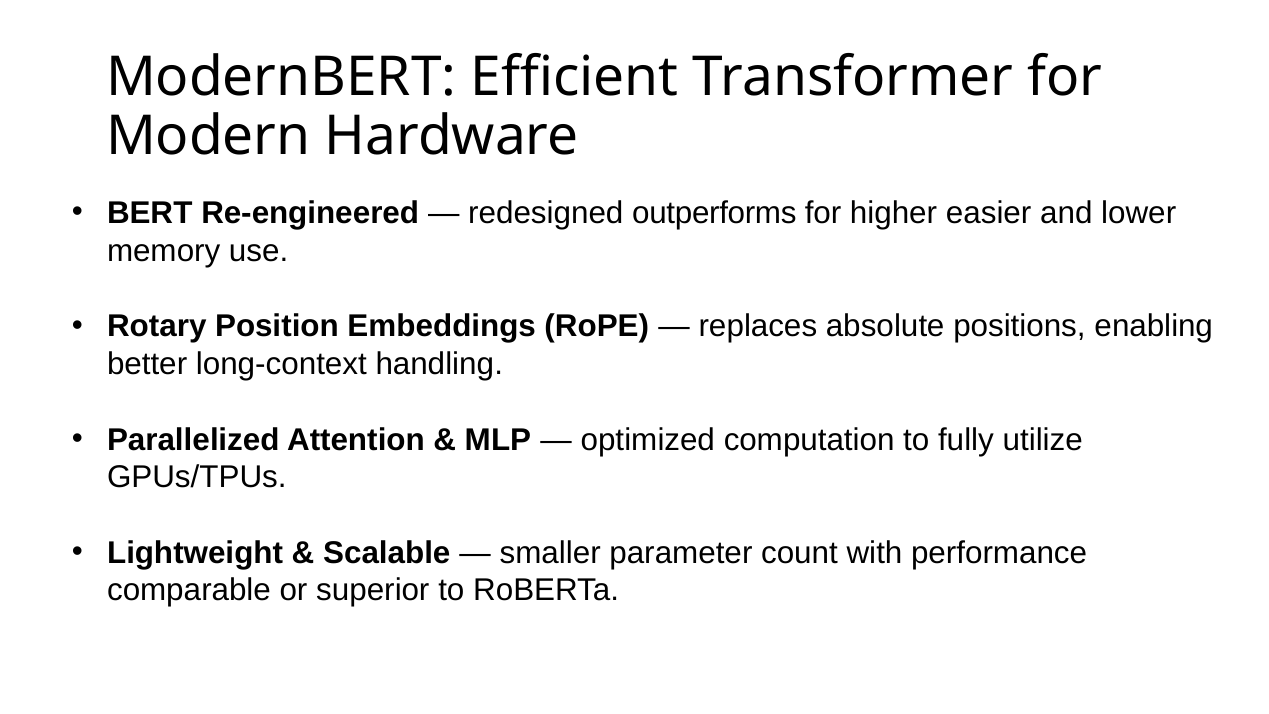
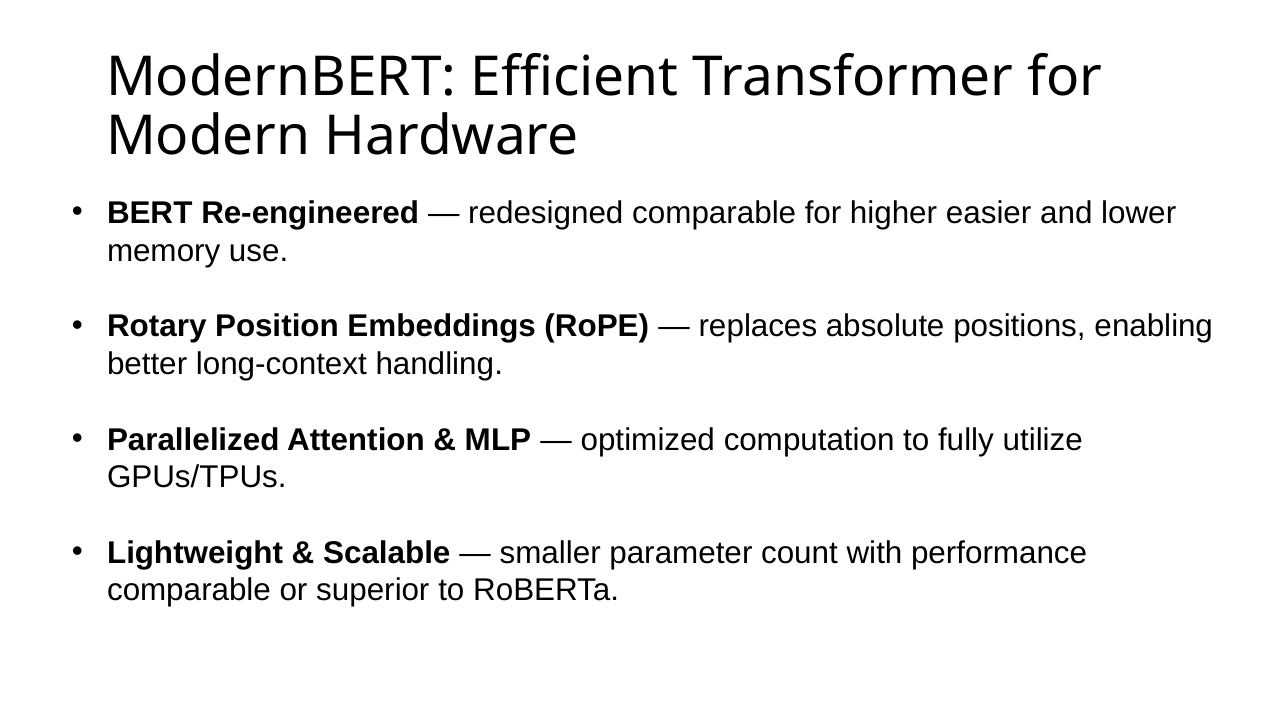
redesigned outperforms: outperforms -> comparable
